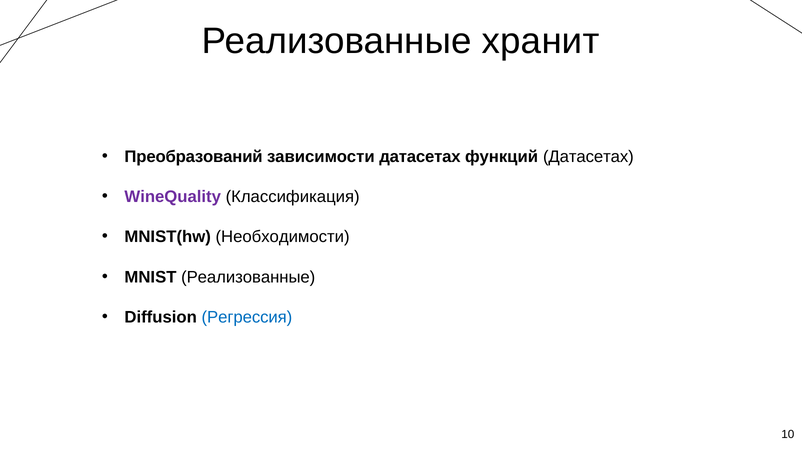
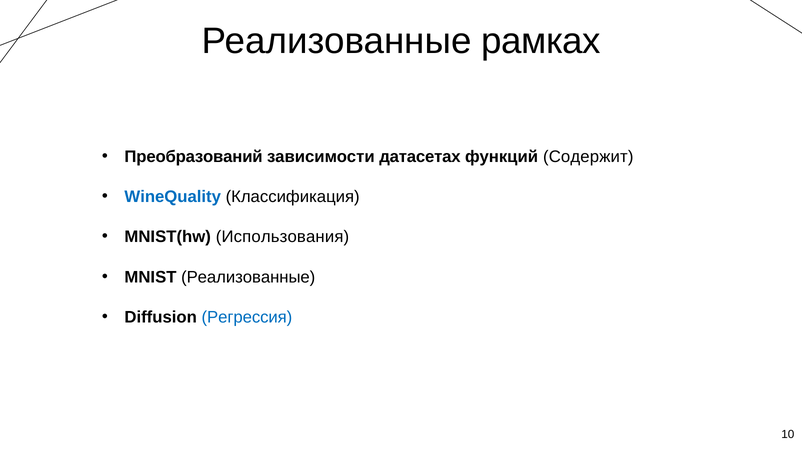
хранит: хранит -> рамках
функций Датасетах: Датасетах -> Содержит
WineQuality colour: purple -> blue
Необходимости: Необходимости -> Использования
